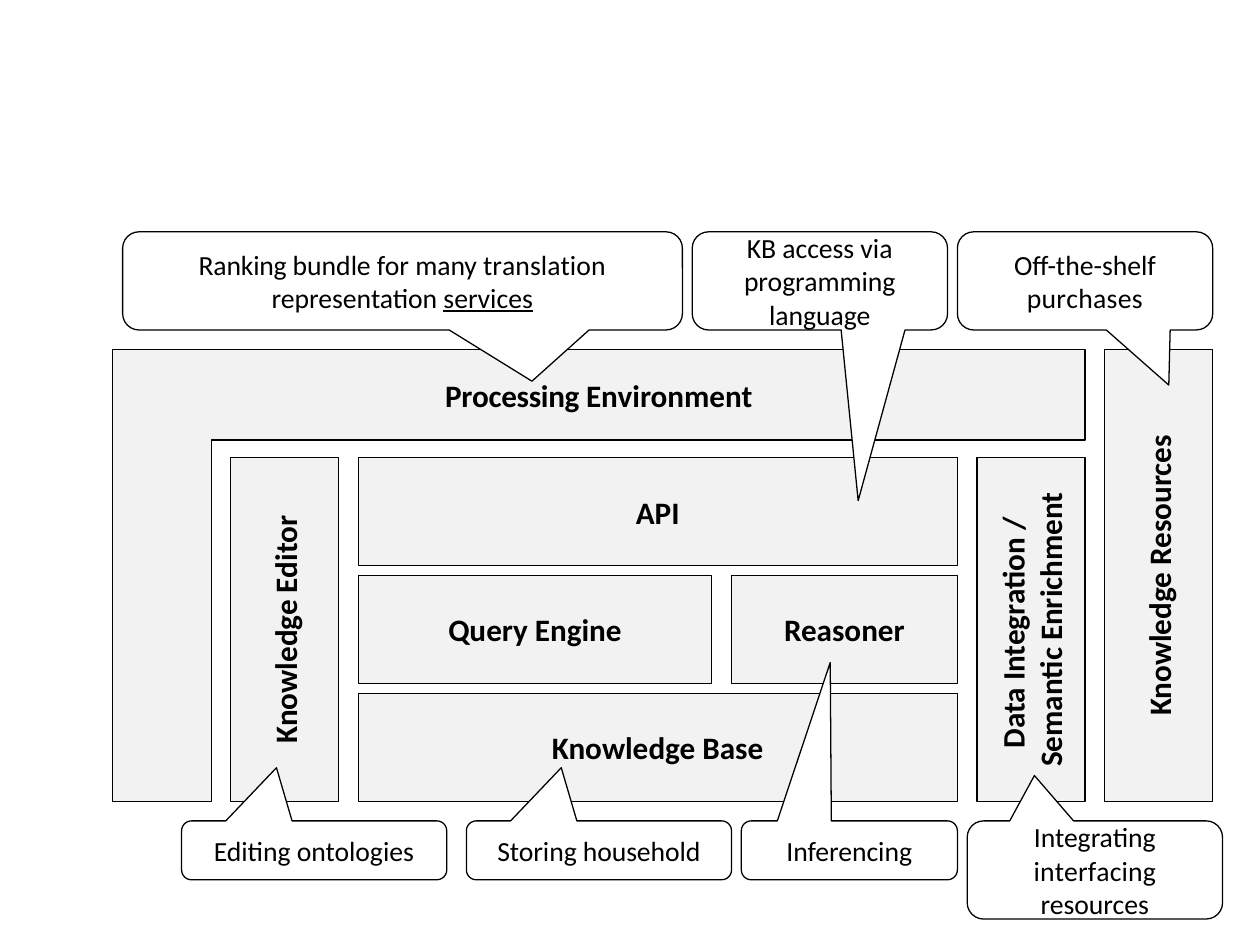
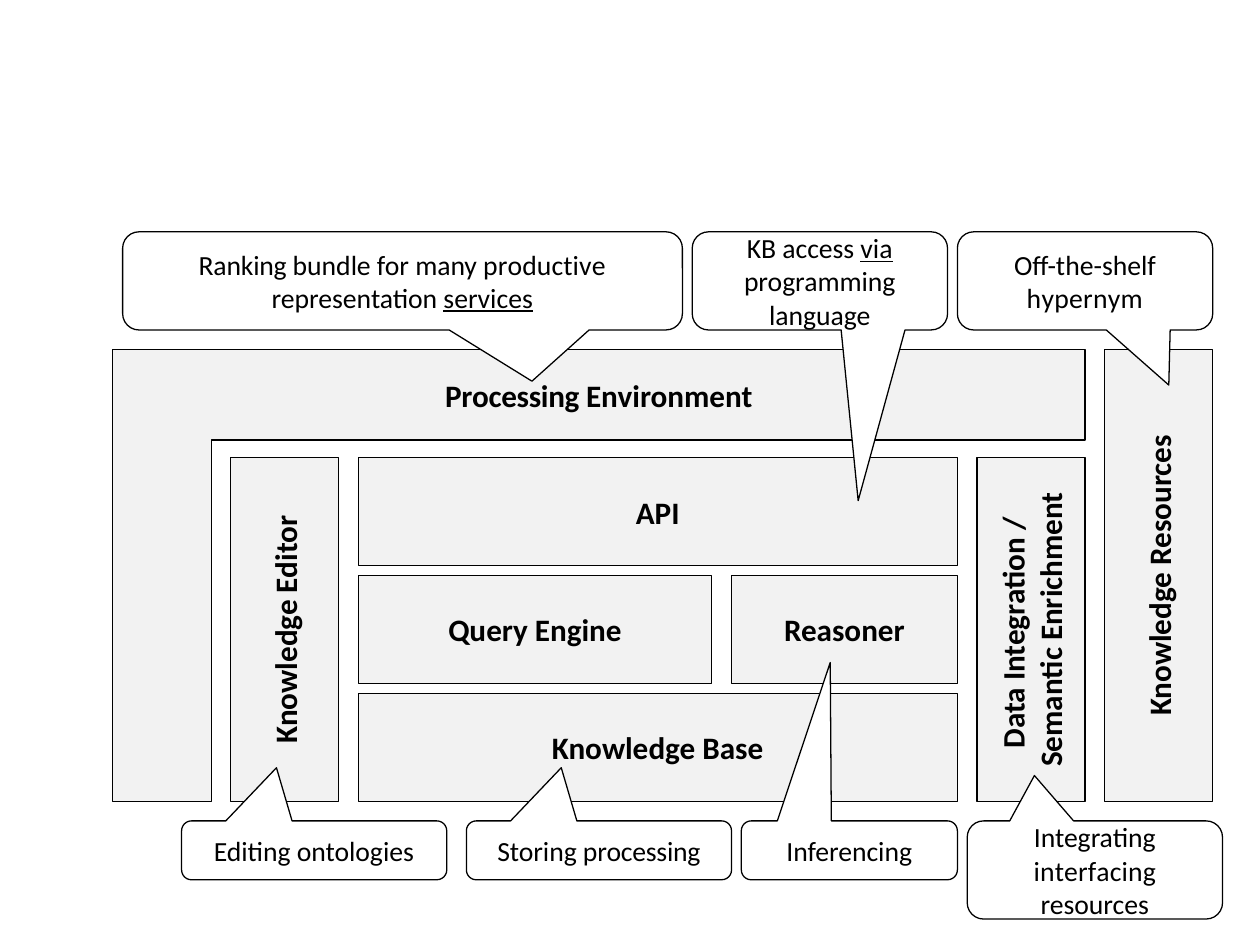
via underline: none -> present
translation: translation -> productive
purchases: purchases -> hypernym
Storing household: household -> processing
